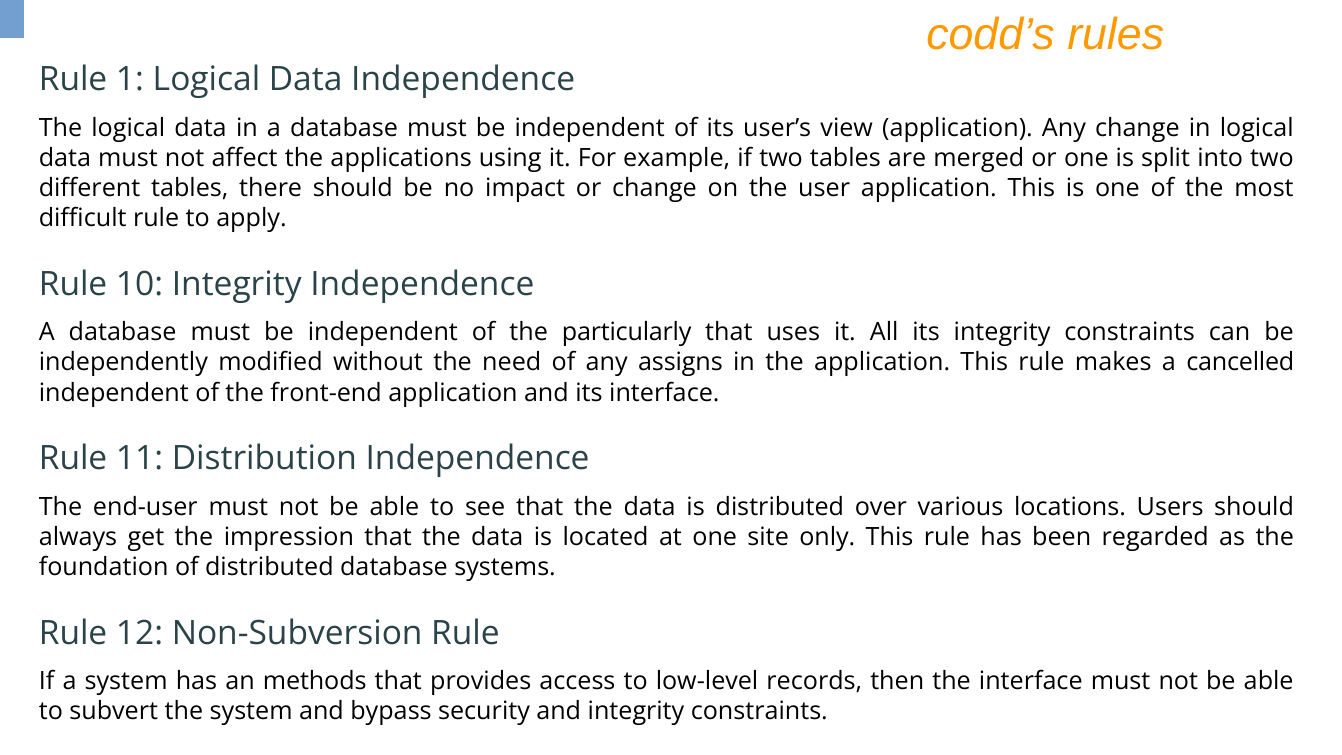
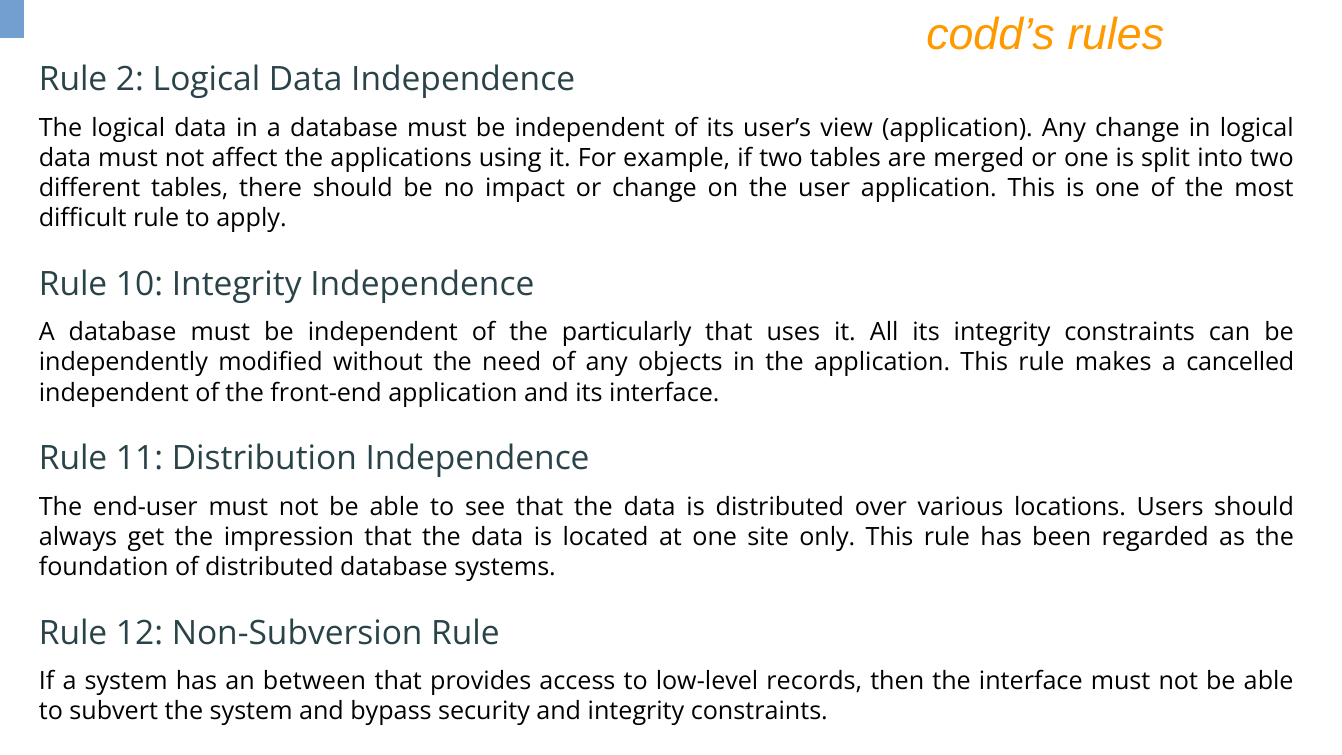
1: 1 -> 2
assigns: assigns -> objects
methods: methods -> between
